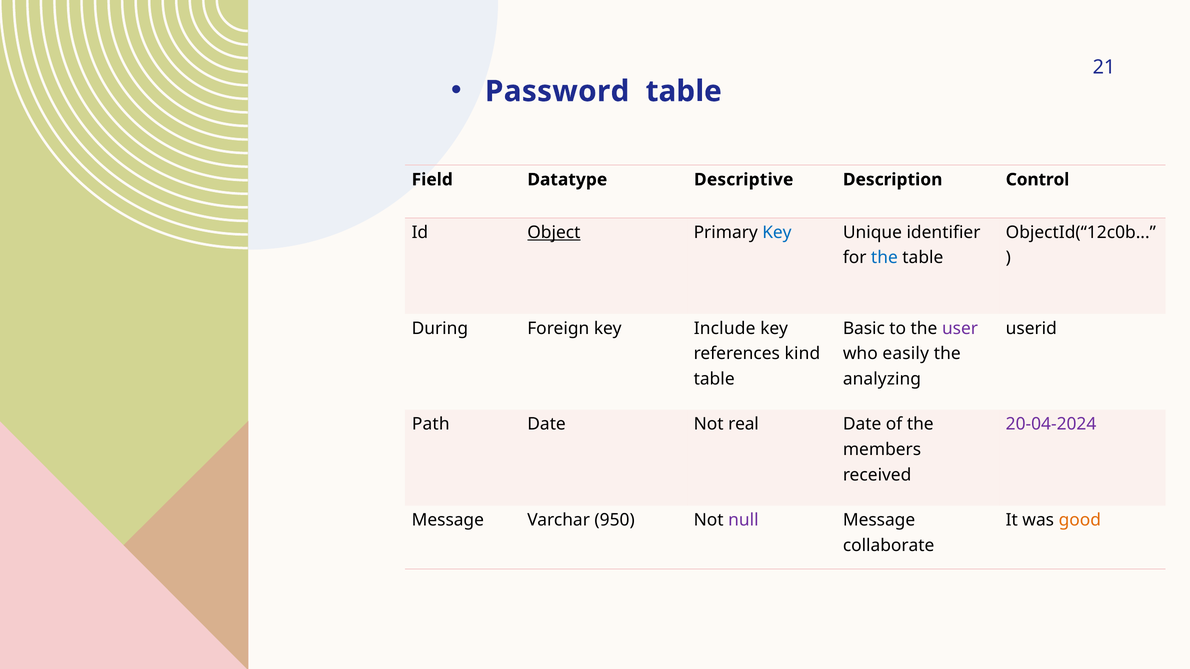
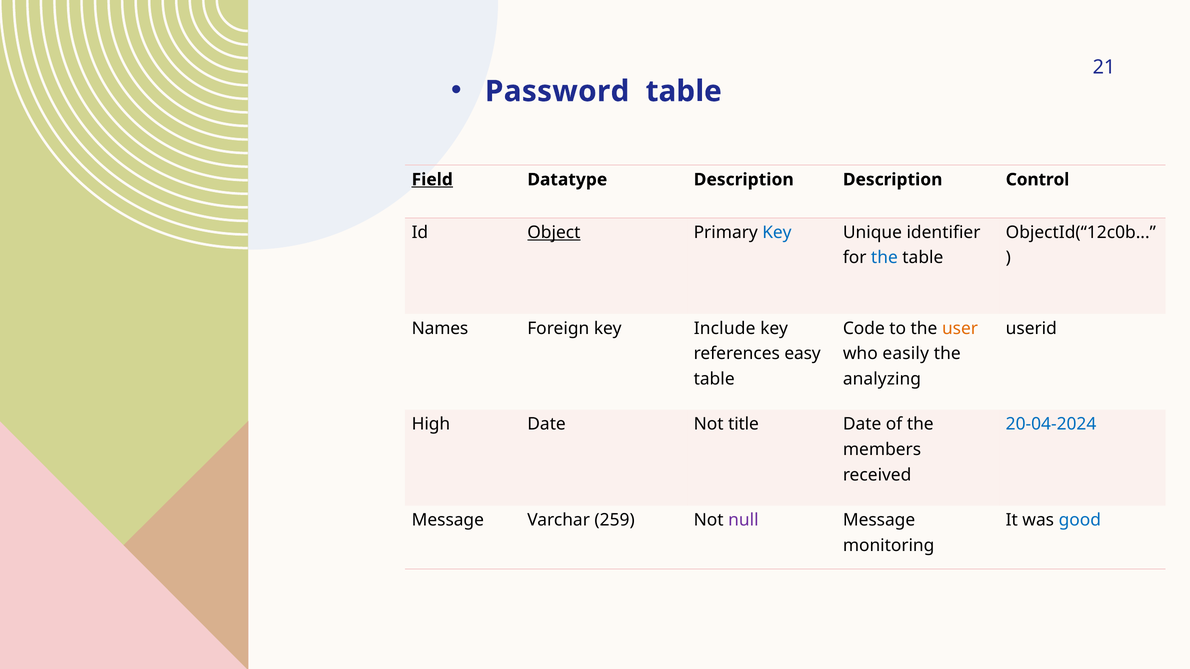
Field underline: none -> present
Datatype Descriptive: Descriptive -> Description
During: During -> Names
Basic: Basic -> Code
user colour: purple -> orange
kind: kind -> easy
Path: Path -> High
real: real -> title
20-04-2024 colour: purple -> blue
950: 950 -> 259
good colour: orange -> blue
collaborate: collaborate -> monitoring
